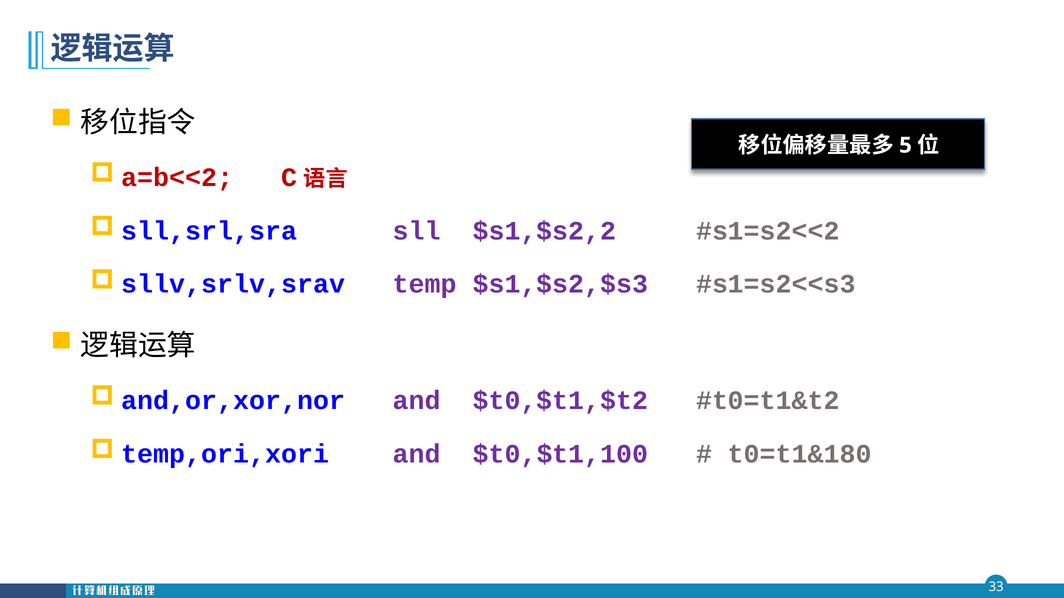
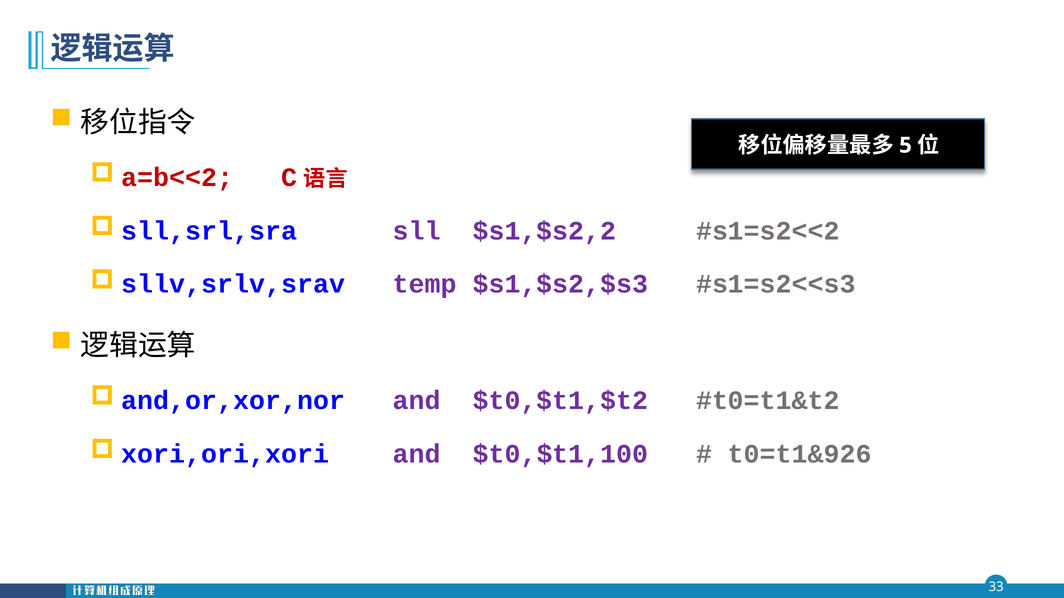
temp,ori,xori: temp,ori,xori -> xori,ori,xori
t0=t1&180: t0=t1&180 -> t0=t1&926
